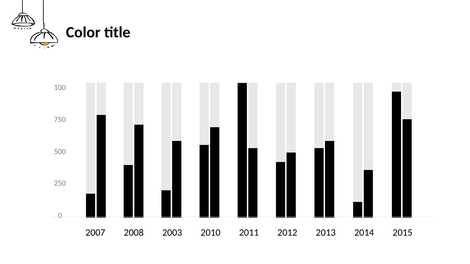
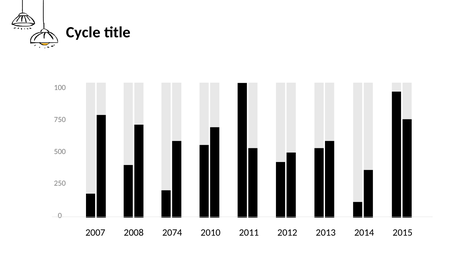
Color: Color -> Cycle
2003: 2003 -> 2074
